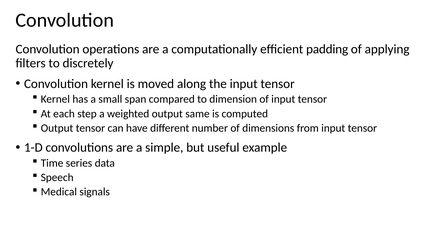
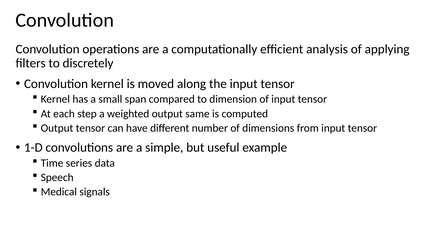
padding: padding -> analysis
